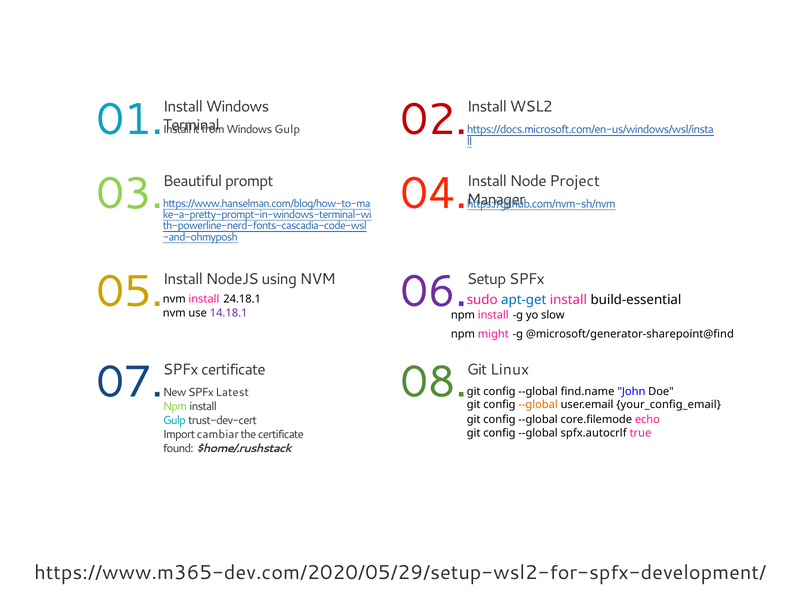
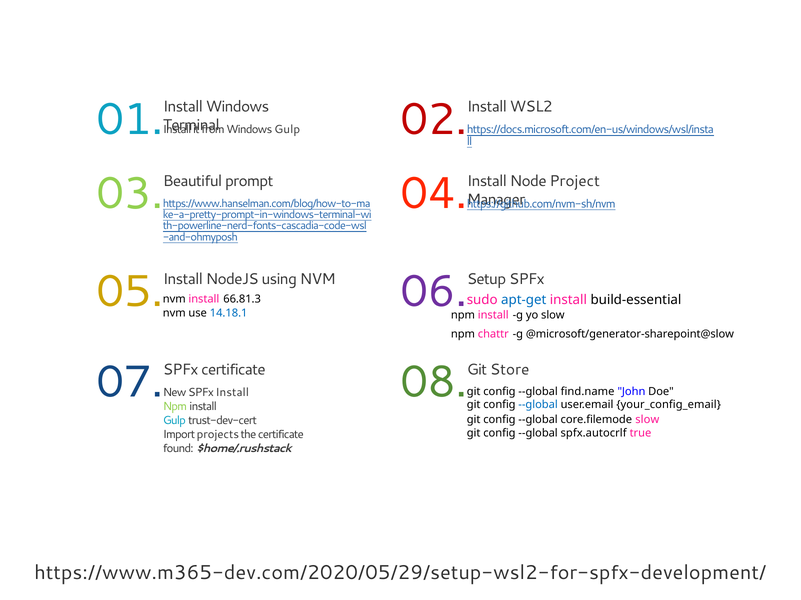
24.18.1: 24.18.1 -> 66.81.3
14.18.1 colour: purple -> blue
might: might -> chattr
@microsoft/generator-sharepoint@find: @microsoft/generator-sharepoint@find -> @microsoft/generator-sharepoint@slow
Linux: Linux -> Store
Latest at (232, 393): Latest -> Install
--global at (538, 405) colour: orange -> blue
core.filemode echo: echo -> slow
cambiar: cambiar -> projects
